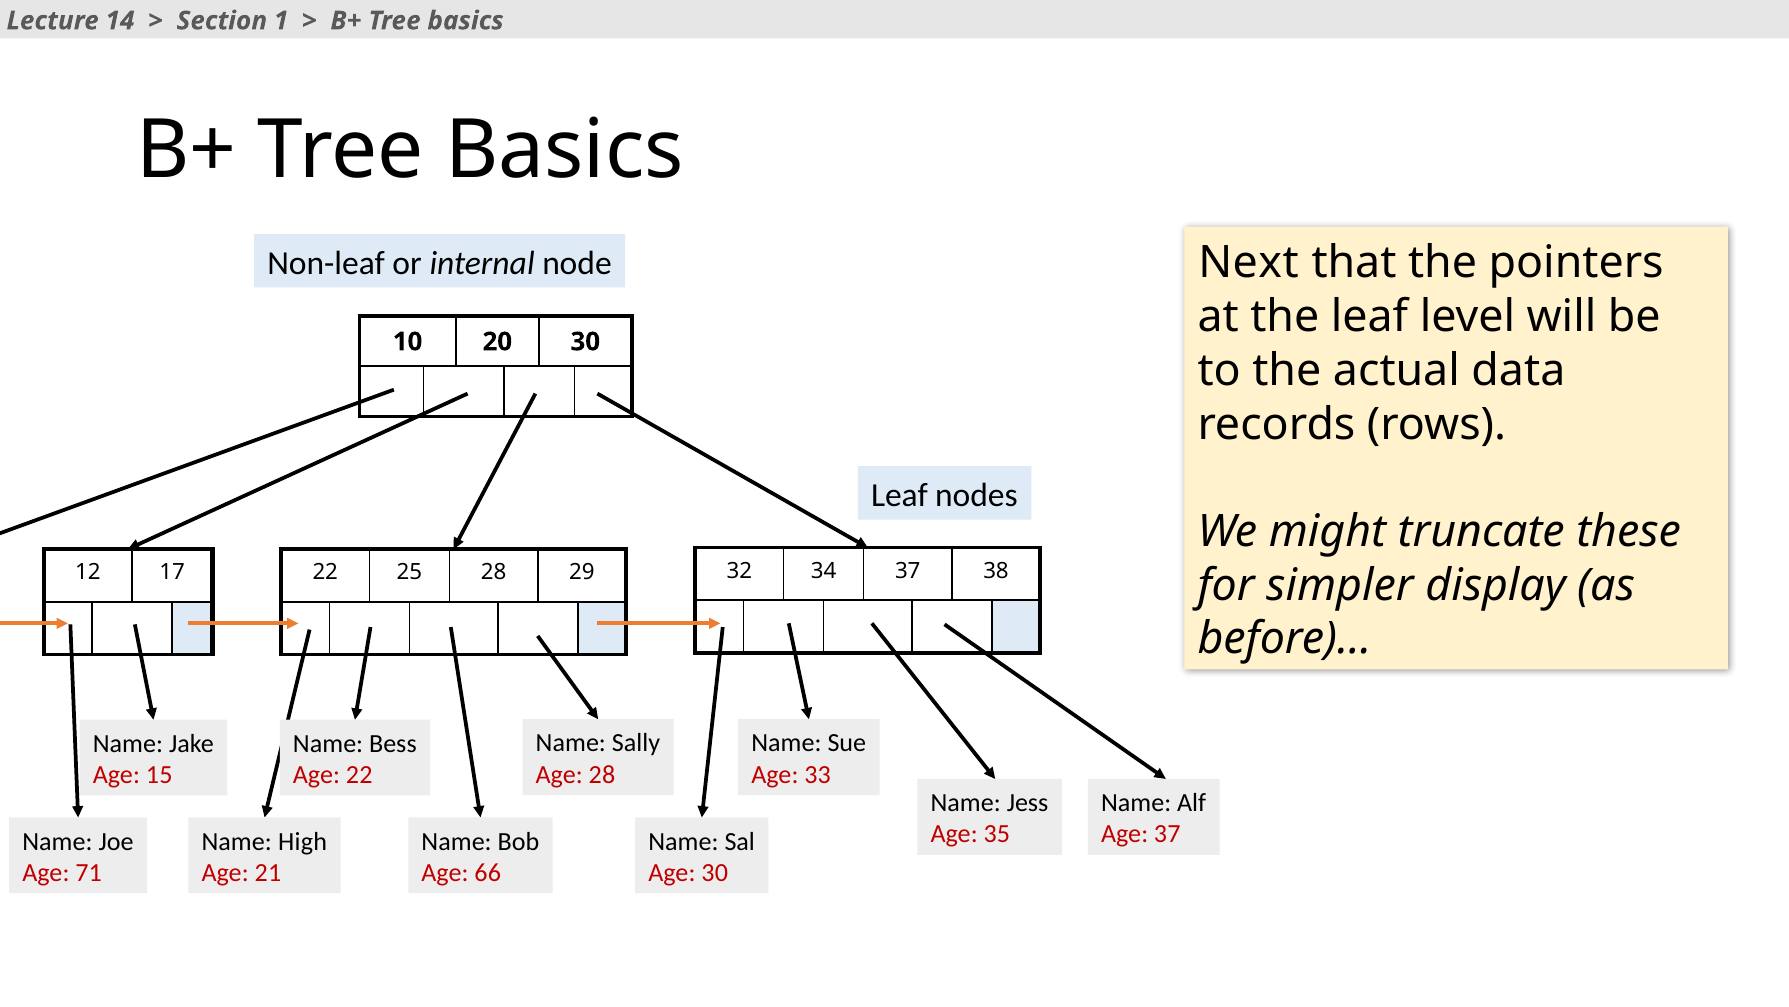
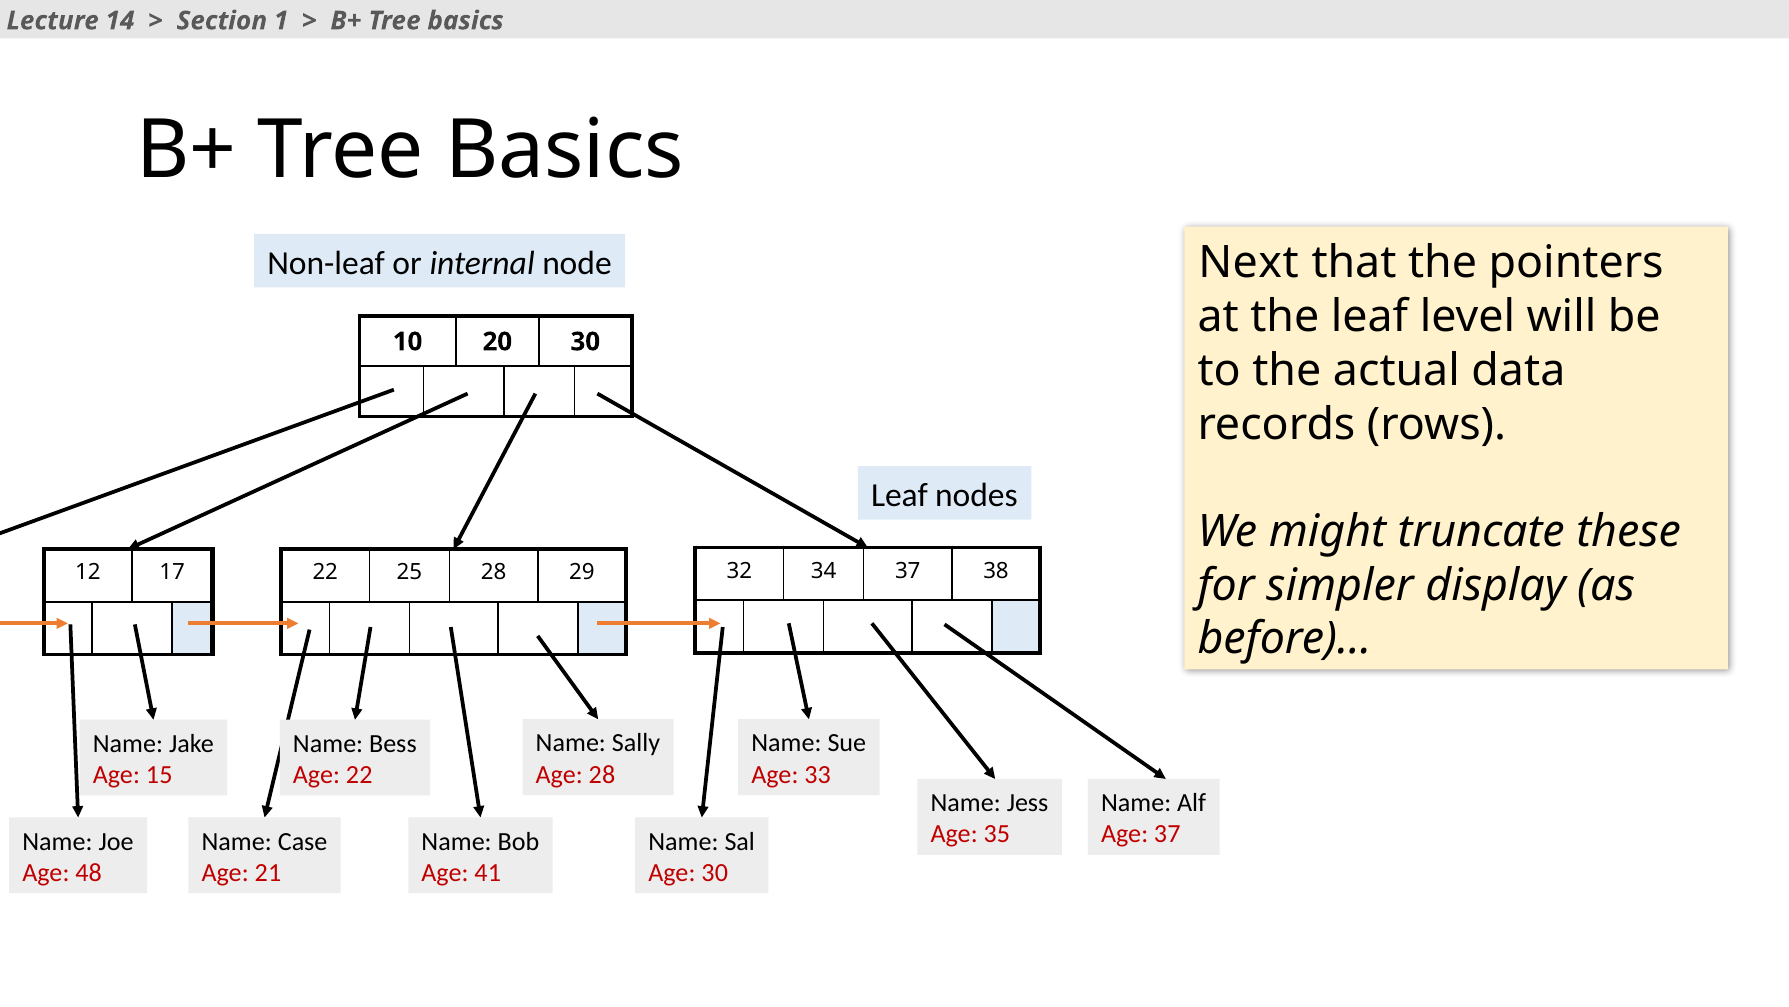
High: High -> Case
71: 71 -> 48
66: 66 -> 41
